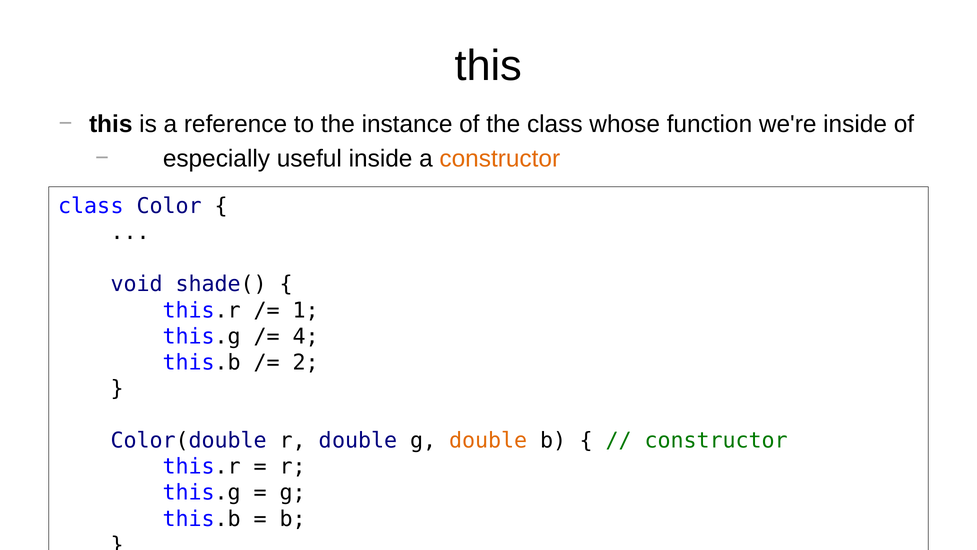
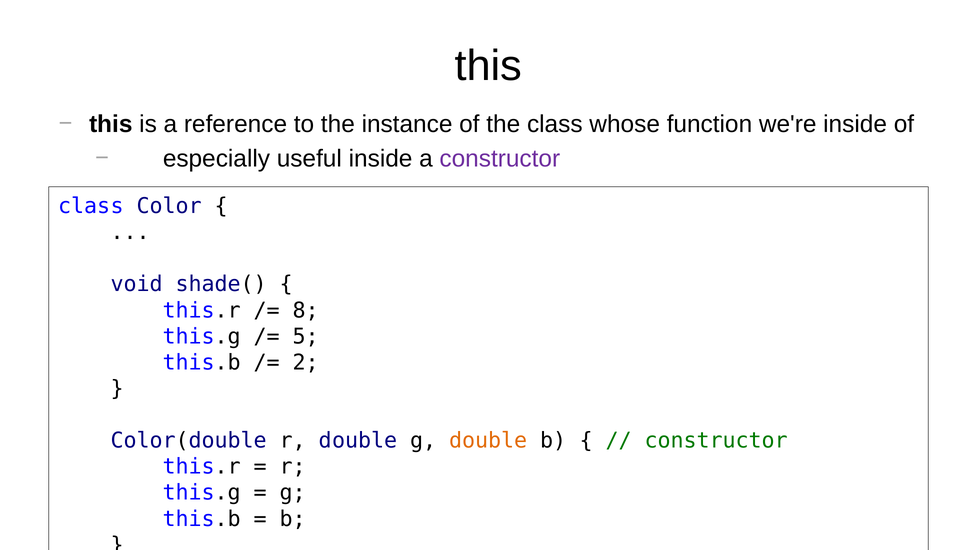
constructor at (500, 158) colour: orange -> purple
1: 1 -> 8
4: 4 -> 5
